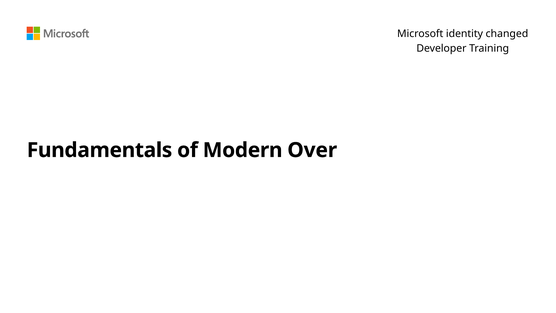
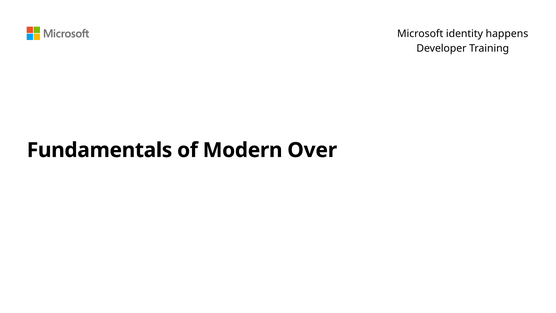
changed: changed -> happens
